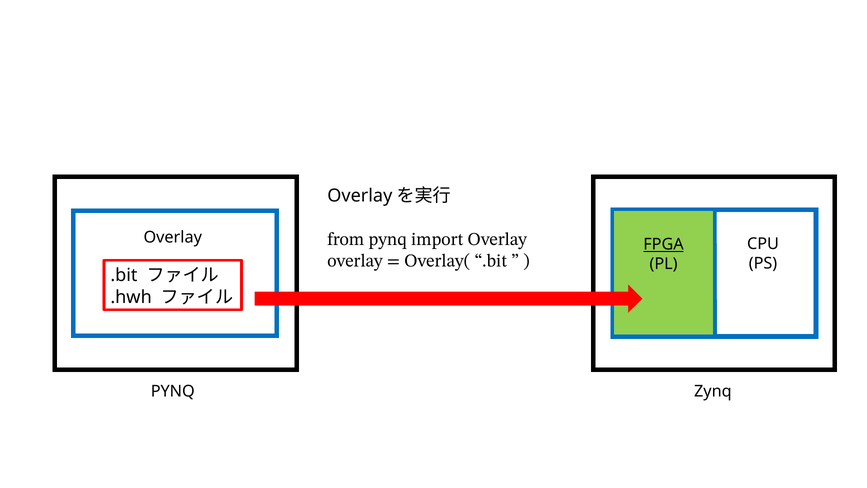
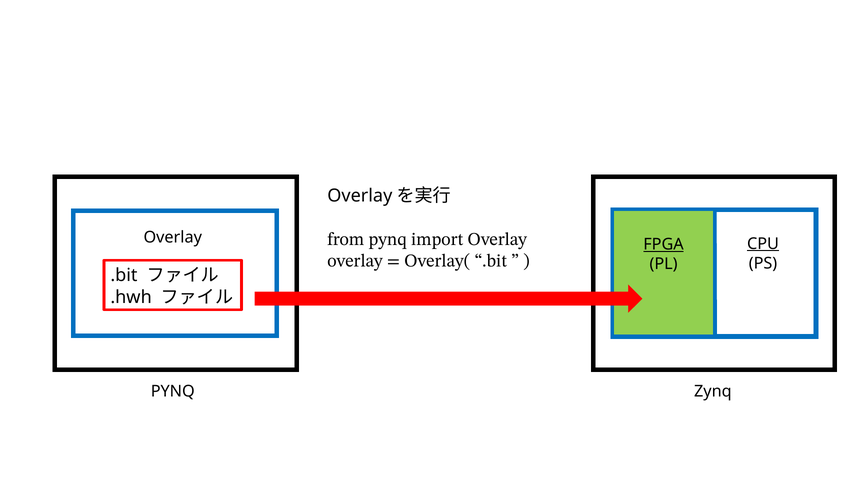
CPU underline: none -> present
